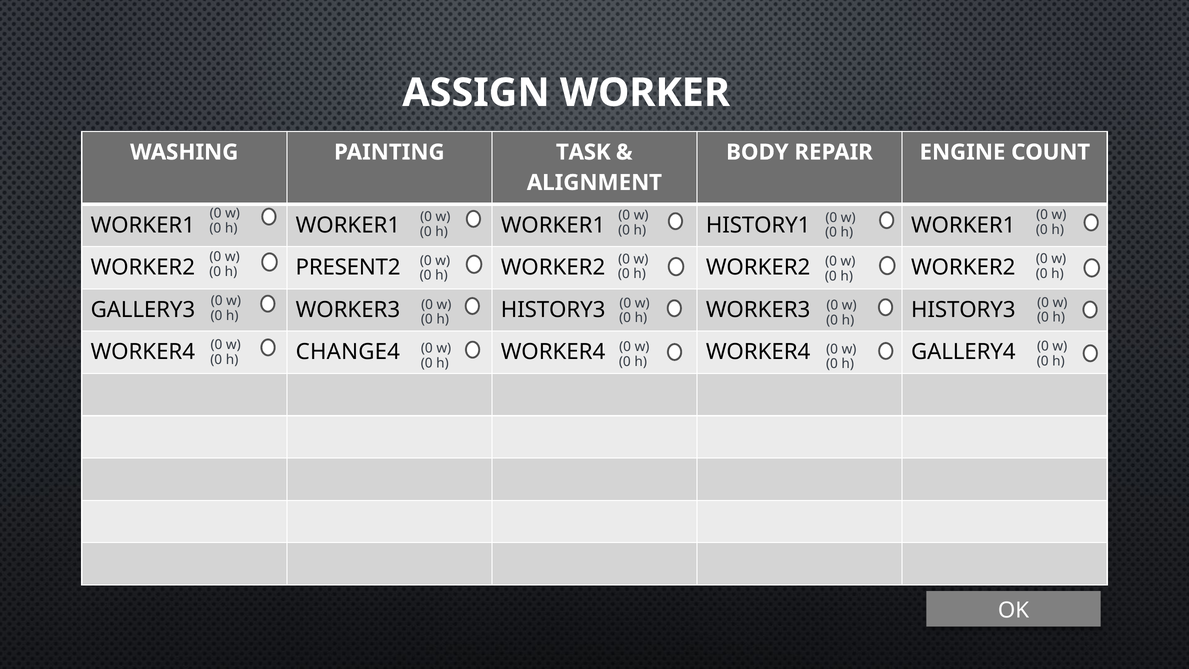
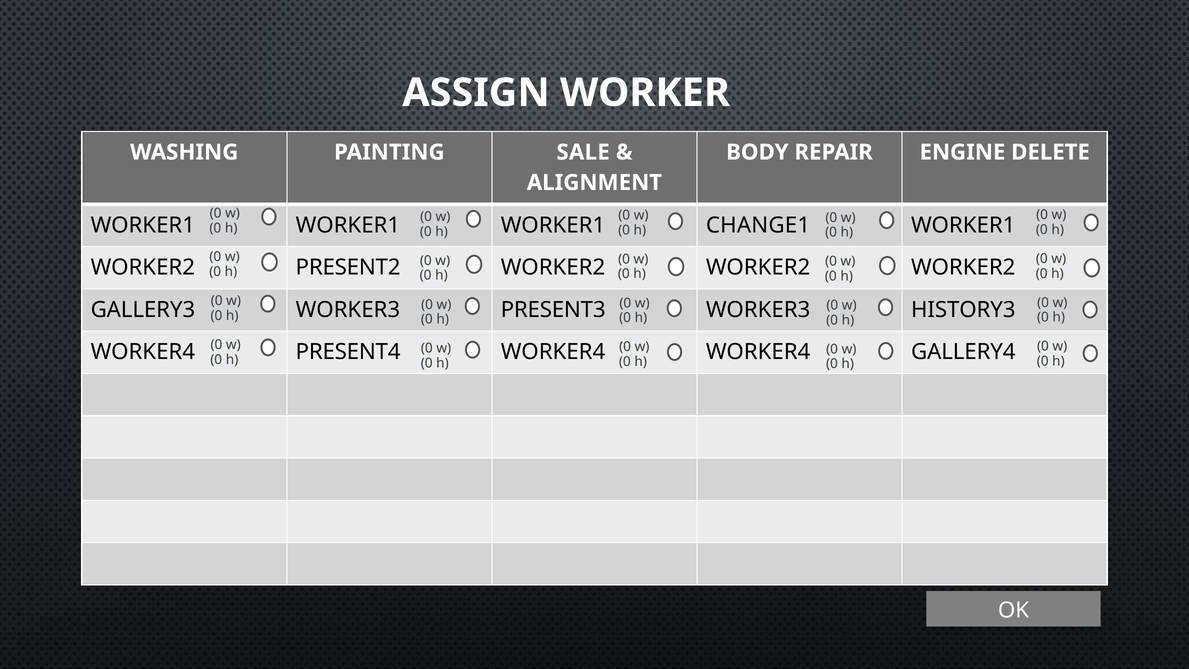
TASK: TASK -> SALE
COUNT: COUNT -> DELETE
HISTORY1: HISTORY1 -> CHANGE1
HISTORY3 at (553, 310): HISTORY3 -> PRESENT3
CHANGE4: CHANGE4 -> PRESENT4
